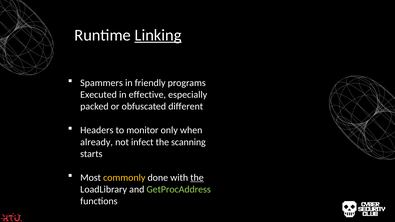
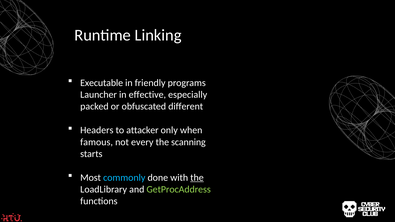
Linking underline: present -> none
Spammers: Spammers -> Executable
Executed: Executed -> Launcher
monitor: monitor -> attacker
already: already -> famous
infect: infect -> every
commonly colour: yellow -> light blue
